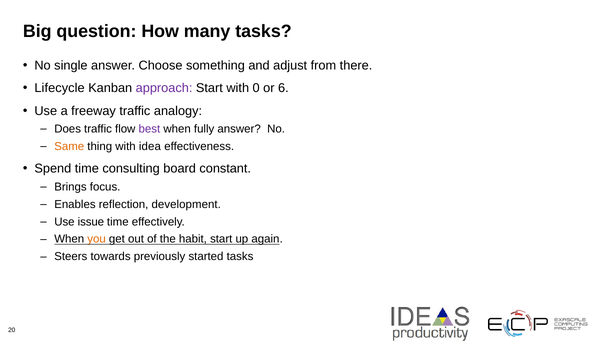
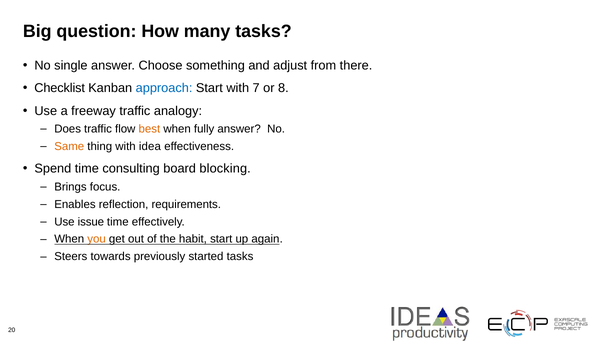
Lifecycle: Lifecycle -> Checklist
approach colour: purple -> blue
0: 0 -> 7
6: 6 -> 8
best colour: purple -> orange
constant: constant -> blocking
development: development -> requirements
